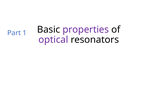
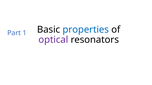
properties colour: purple -> blue
